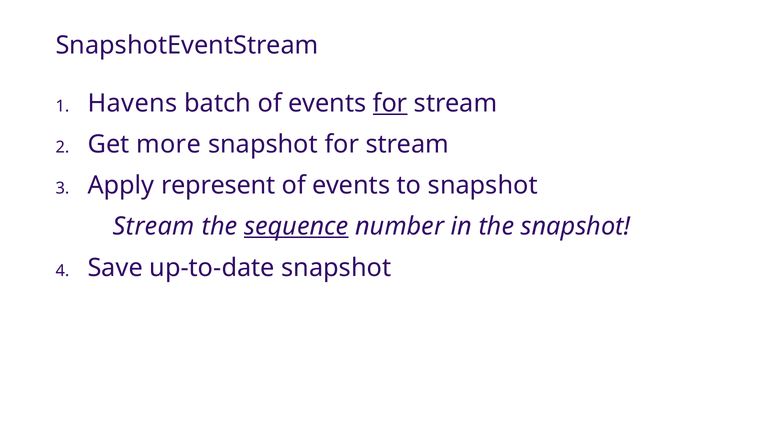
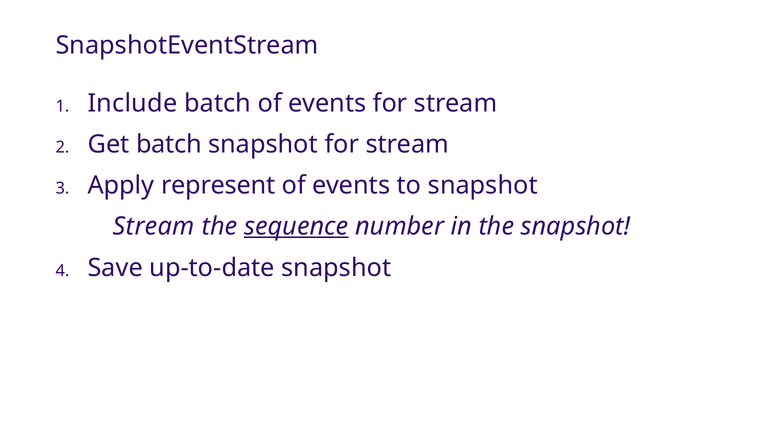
Havens: Havens -> Include
for at (390, 103) underline: present -> none
Get more: more -> batch
